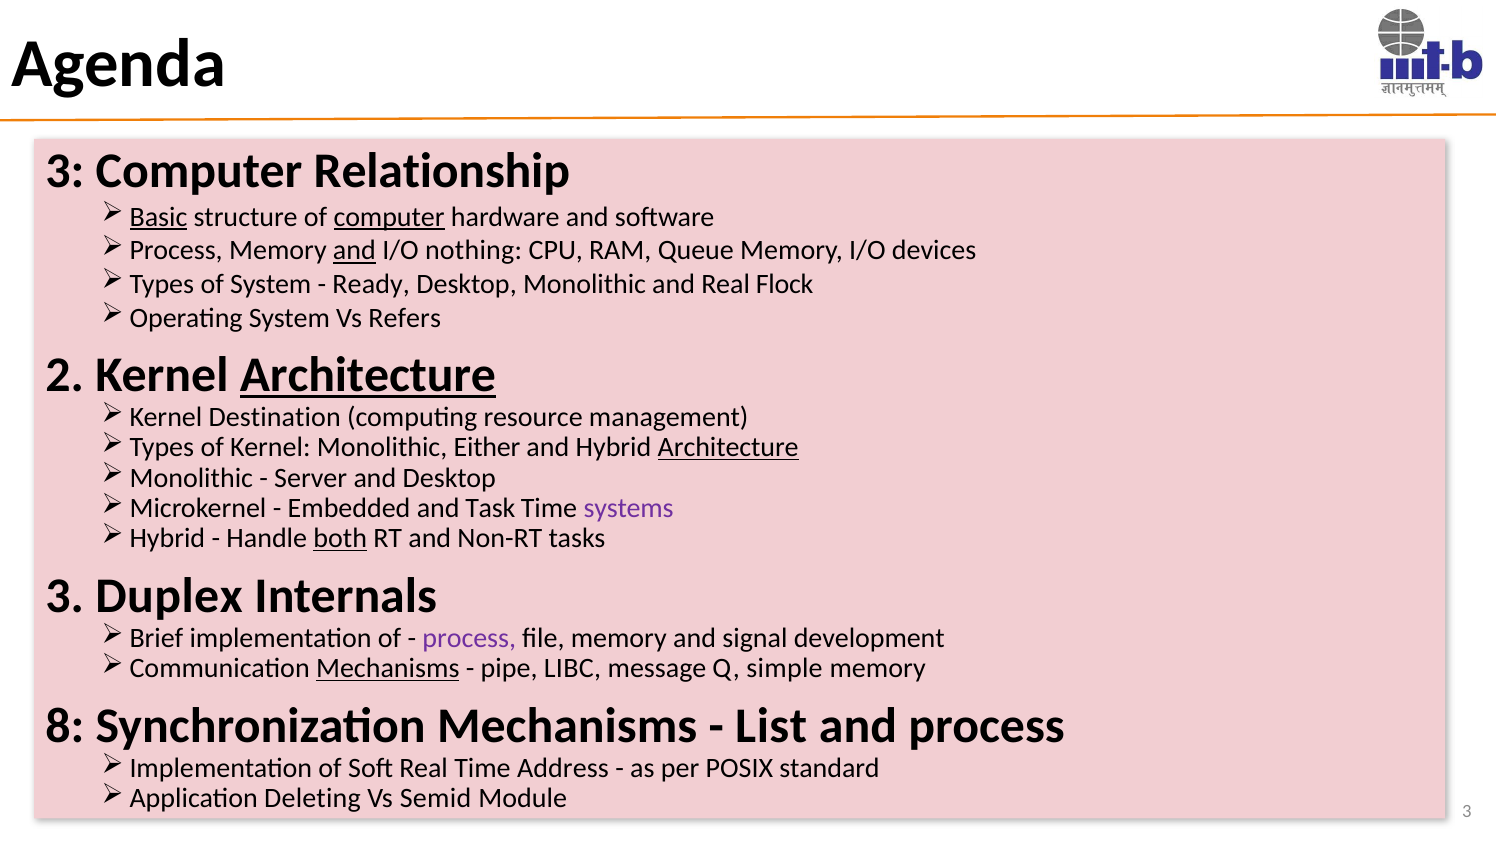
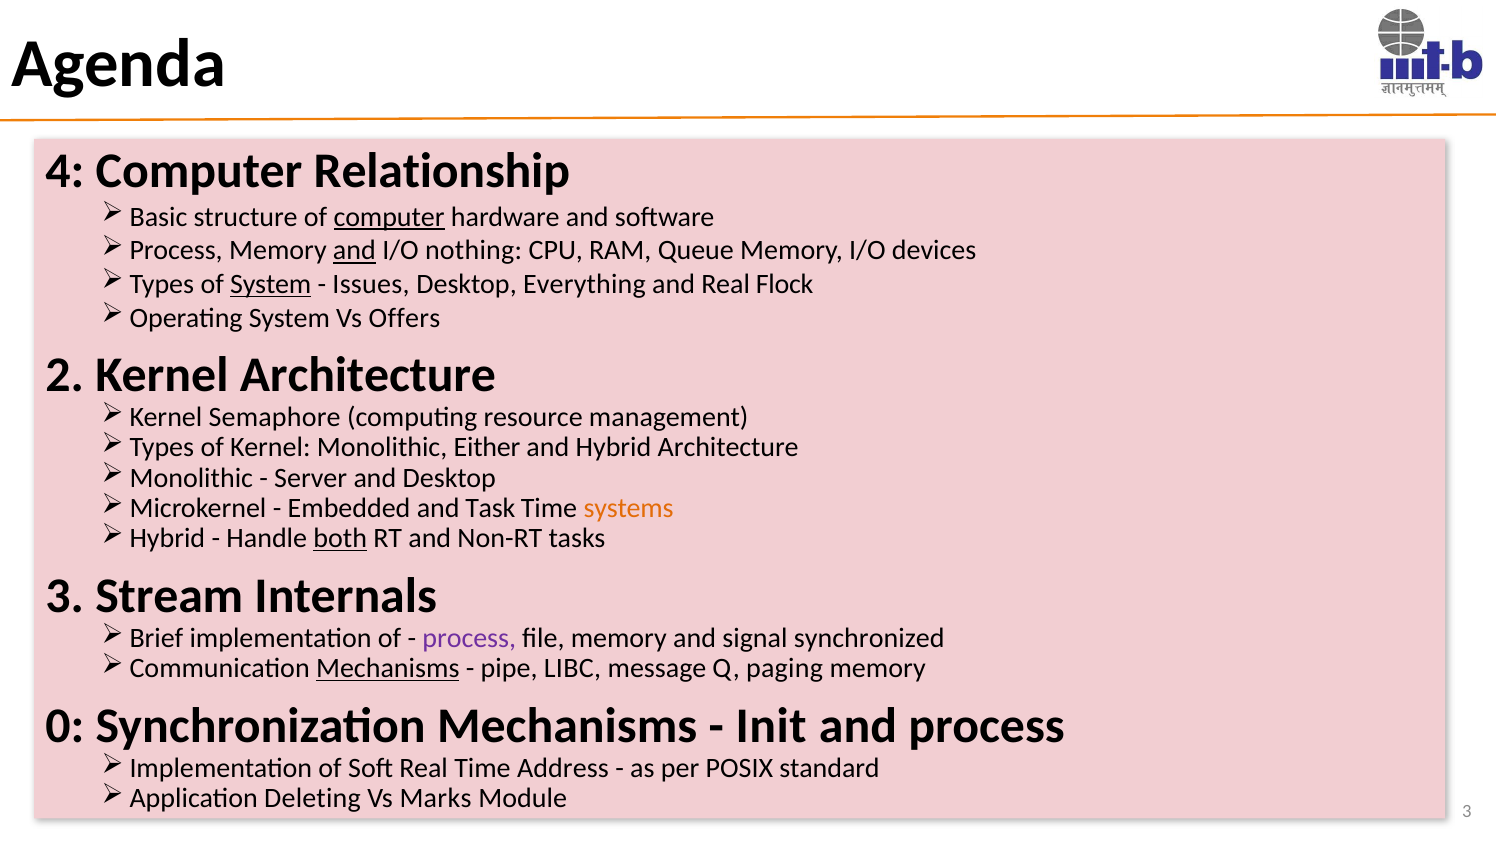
3 at (65, 171): 3 -> 4
Basic underline: present -> none
System at (271, 284) underline: none -> present
Ready: Ready -> Issues
Desktop Monolithic: Monolithic -> Everything
Refers: Refers -> Offers
Architecture at (368, 375) underline: present -> none
Destination: Destination -> Semaphore
Architecture at (728, 448) underline: present -> none
systems colour: purple -> orange
Duplex: Duplex -> Stream
development: development -> synchronized
simple: simple -> paging
8: 8 -> 0
List: List -> Init
Semid: Semid -> Marks
